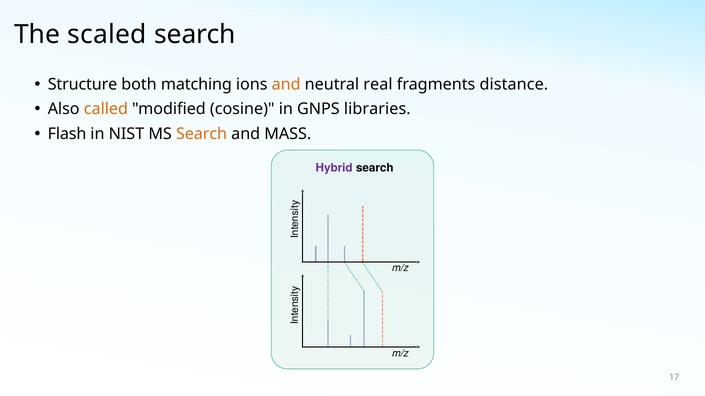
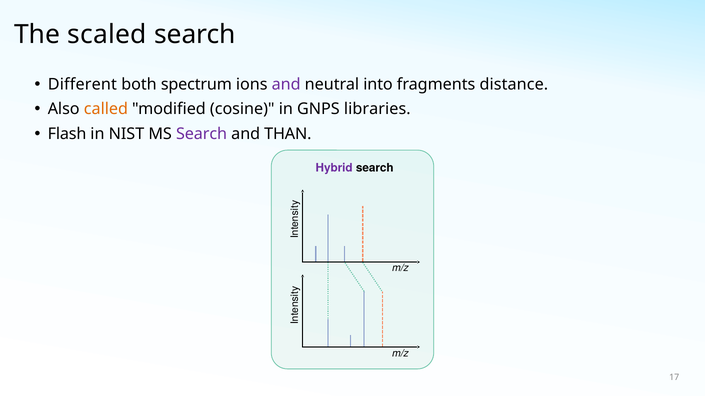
Structure: Structure -> Different
matching: matching -> spectrum
and at (286, 84) colour: orange -> purple
real: real -> into
Search at (202, 134) colour: orange -> purple
MASS: MASS -> THAN
